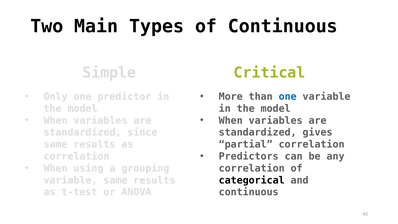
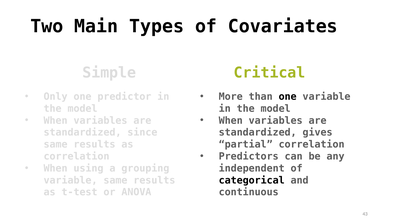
of Continuous: Continuous -> Covariates
one at (288, 97) colour: blue -> black
correlation at (252, 168): correlation -> independent
